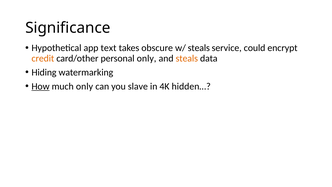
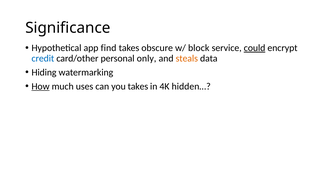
text: text -> find
w/ steals: steals -> block
could underline: none -> present
credit colour: orange -> blue
much only: only -> uses
you slave: slave -> takes
